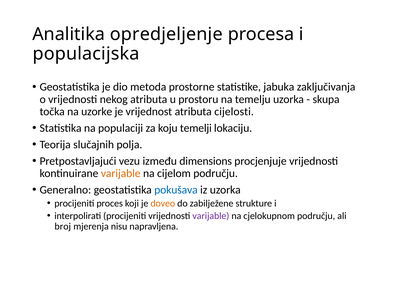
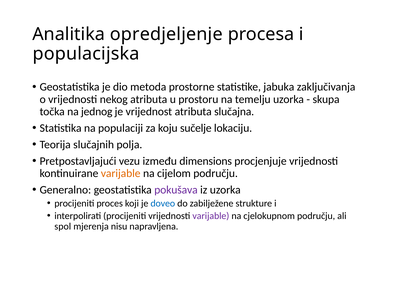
uzorke: uzorke -> jednog
cijelosti: cijelosti -> slučajna
temelji: temelji -> sučelje
pokušava colour: blue -> purple
doveo colour: orange -> blue
broj: broj -> spol
